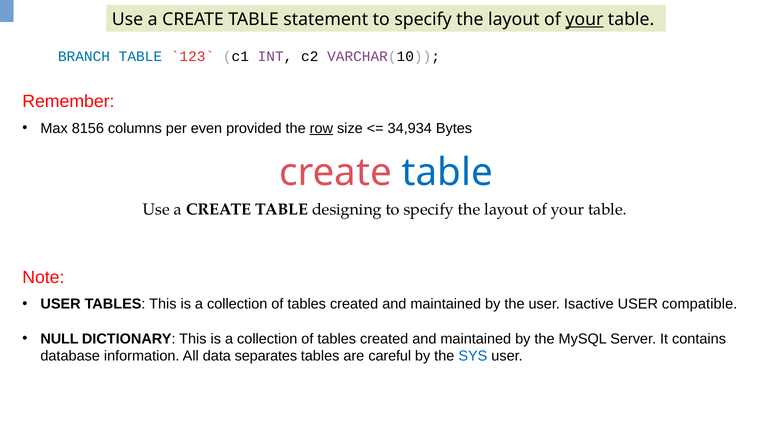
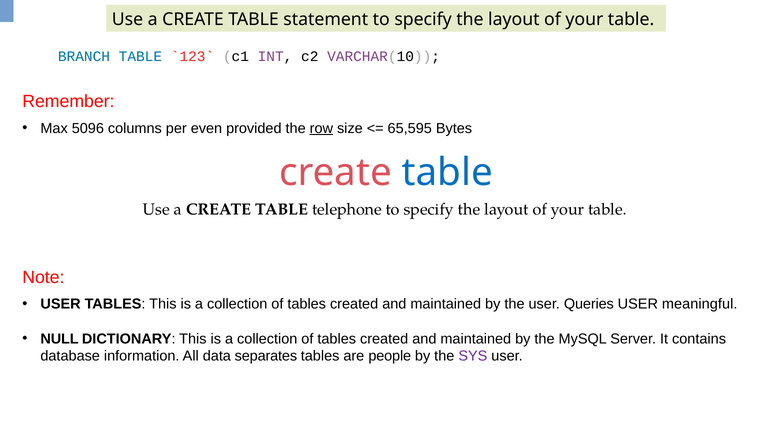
your at (584, 20) underline: present -> none
8156: 8156 -> 5096
34,934: 34,934 -> 65,595
designing: designing -> telephone
Isactive: Isactive -> Queries
compatible: compatible -> meaningful
careful: careful -> people
SYS colour: blue -> purple
